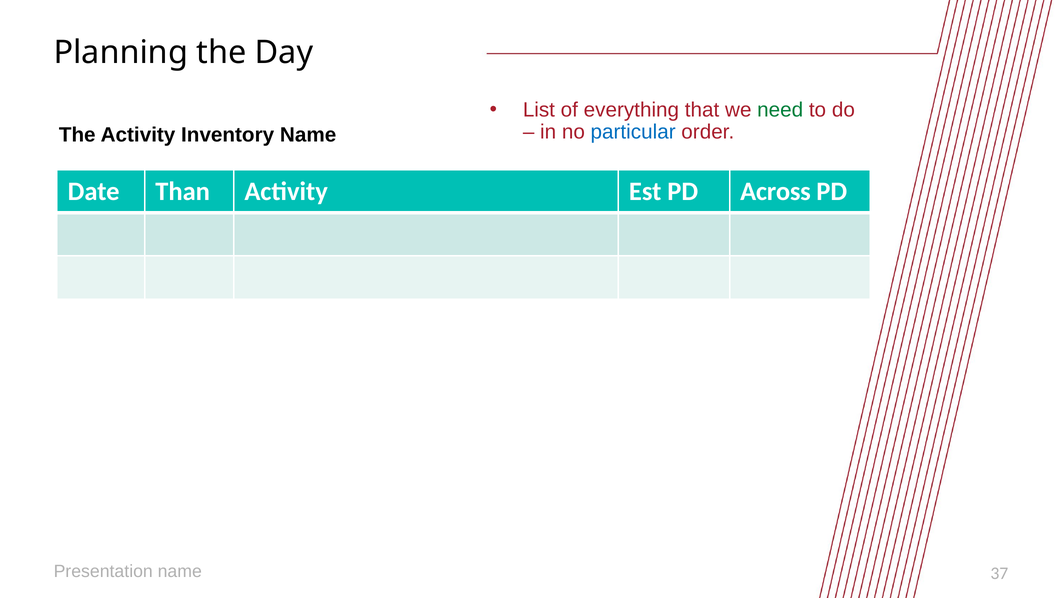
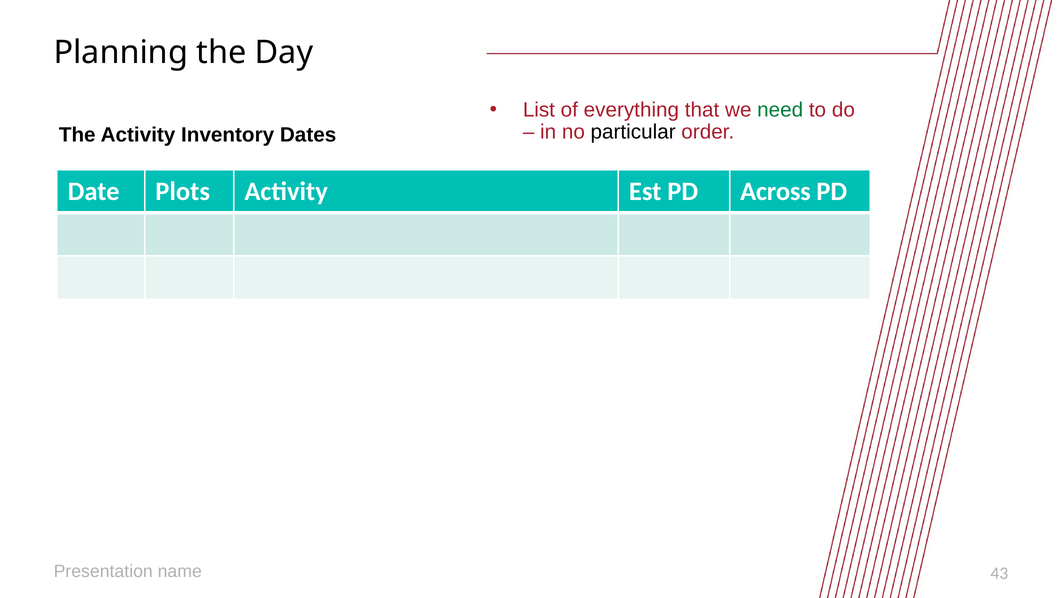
particular colour: blue -> black
Name at (308, 135): Name -> Dates
Than: Than -> Plots
37: 37 -> 43
